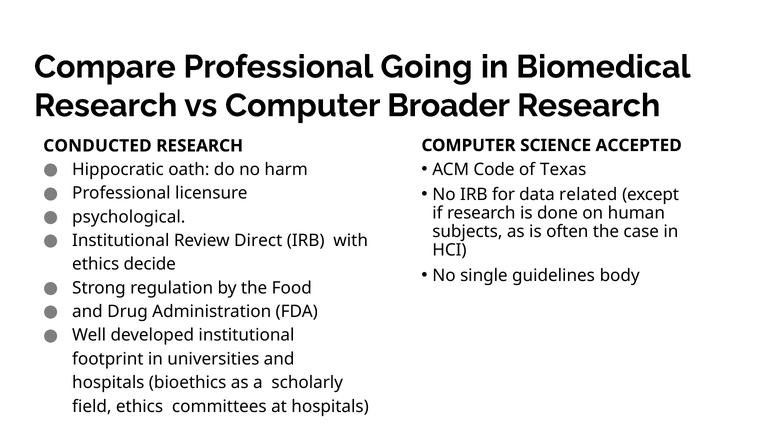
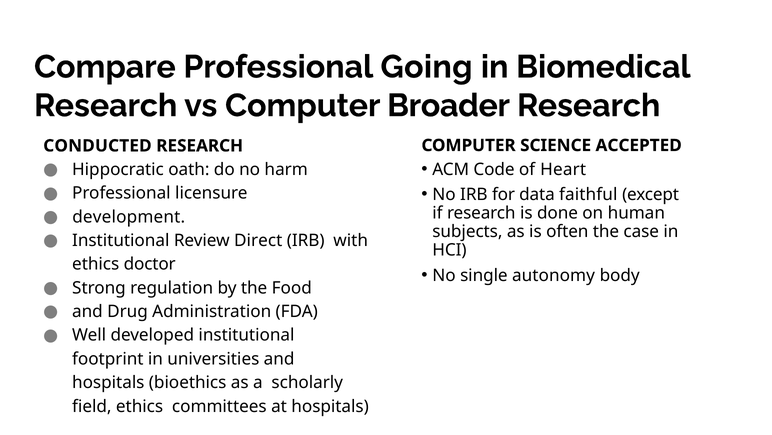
Texas: Texas -> Heart
related: related -> faithful
psychological: psychological -> development
decide: decide -> doctor
guidelines: guidelines -> autonomy
